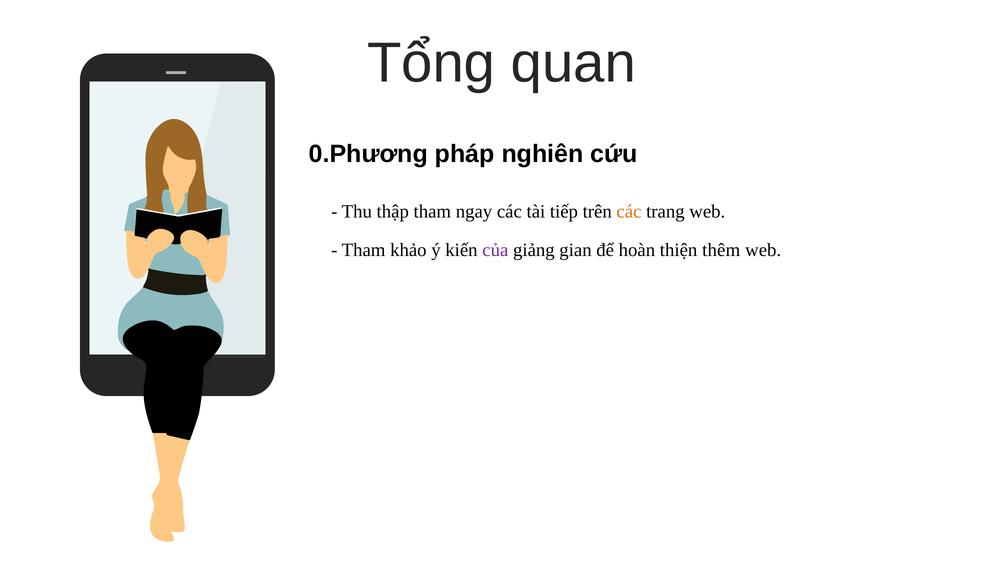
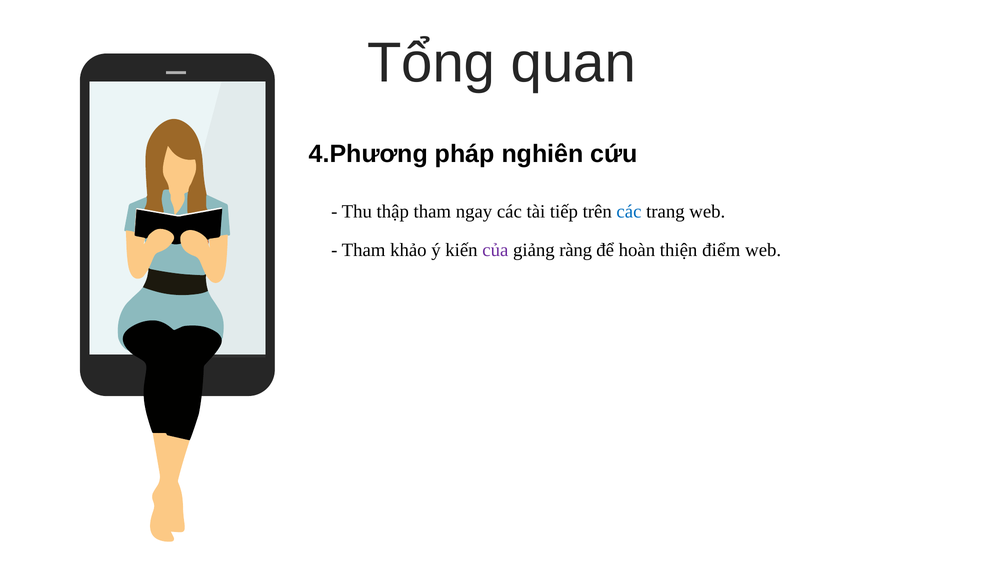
0.Phương: 0.Phương -> 4.Phương
các at (629, 212) colour: orange -> blue
gian: gian -> ràng
thêm: thêm -> điểm
